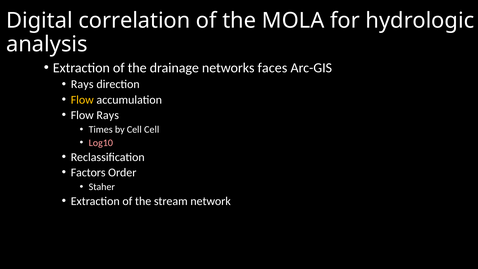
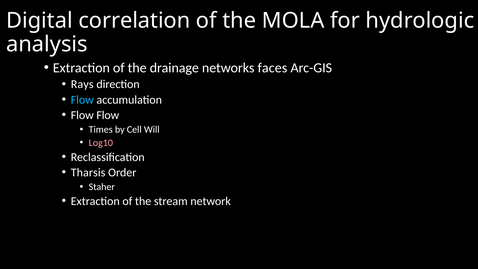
Flow at (82, 100) colour: yellow -> light blue
Flow Rays: Rays -> Flow
Cell Cell: Cell -> Will
Factors: Factors -> Tharsis
